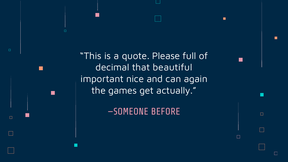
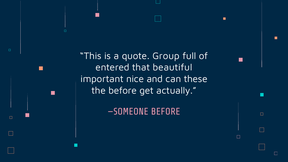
Please: Please -> Group
decimal: decimal -> entered
again: again -> these
the games: games -> before
